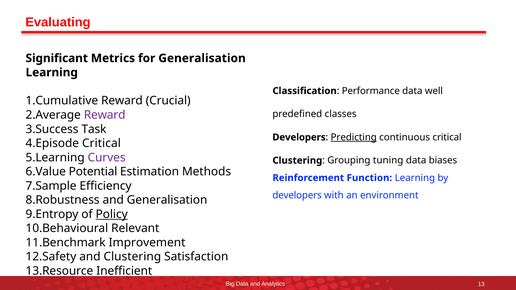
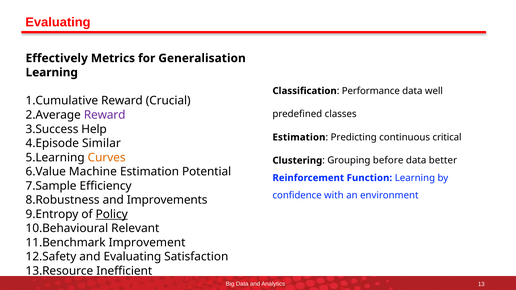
Significant: Significant -> Effectively
Task: Task -> Help
Developers at (299, 137): Developers -> Estimation
Predicting underline: present -> none
Critical at (101, 143): Critical -> Similar
Curves colour: purple -> orange
tuning: tuning -> before
biases: biases -> better
Potential: Potential -> Machine
Methods: Methods -> Potential
developers at (297, 195): developers -> confidence
and Generalisation: Generalisation -> Improvements
and Clustering: Clustering -> Evaluating
